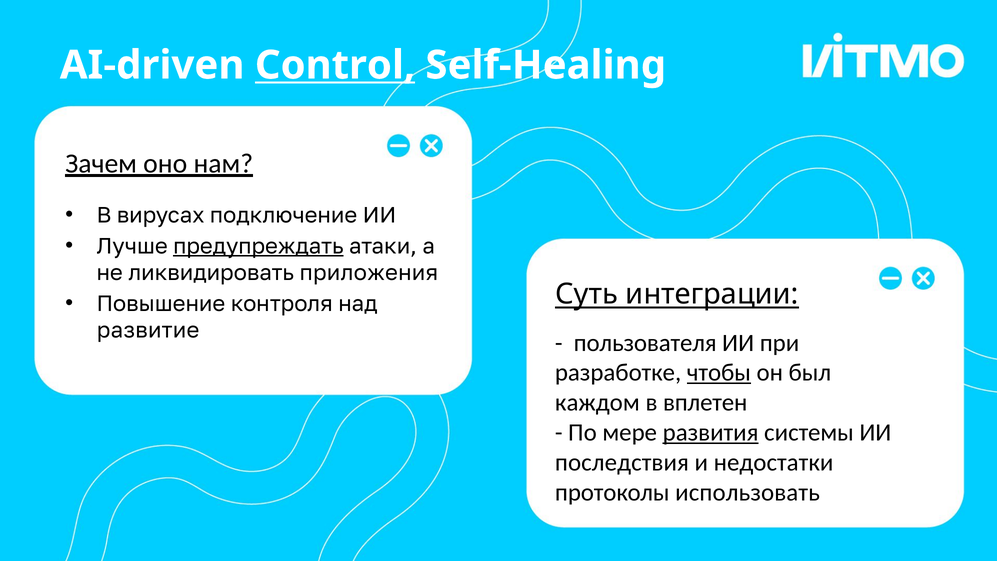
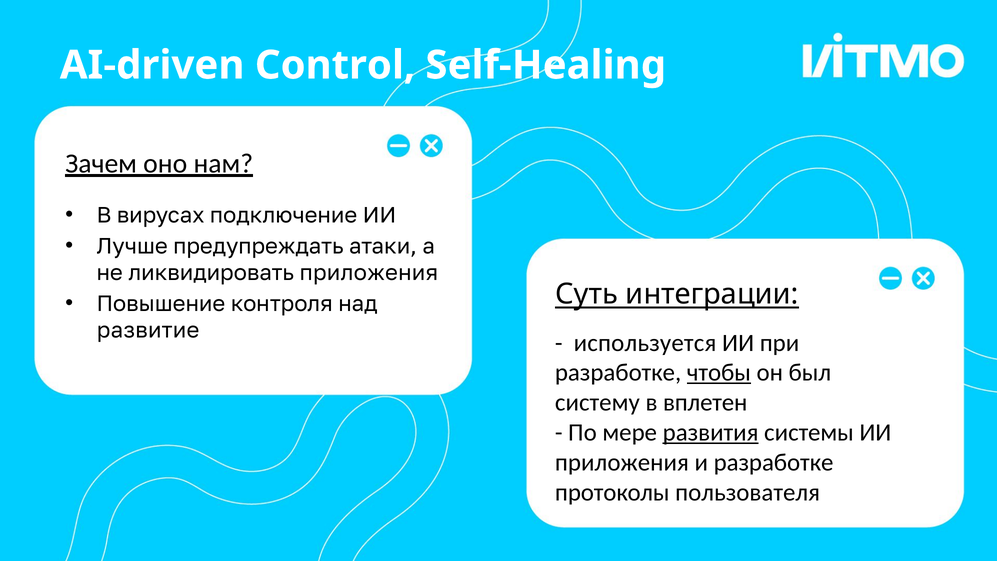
Control underline: present -> none
предупреждать underline: present -> none
пользователя: пользователя -> используется
каждом: каждом -> систему
последствия at (622, 462): последствия -> приложения
и недостатки: недостатки -> разработке
использовать: использовать -> пользователя
